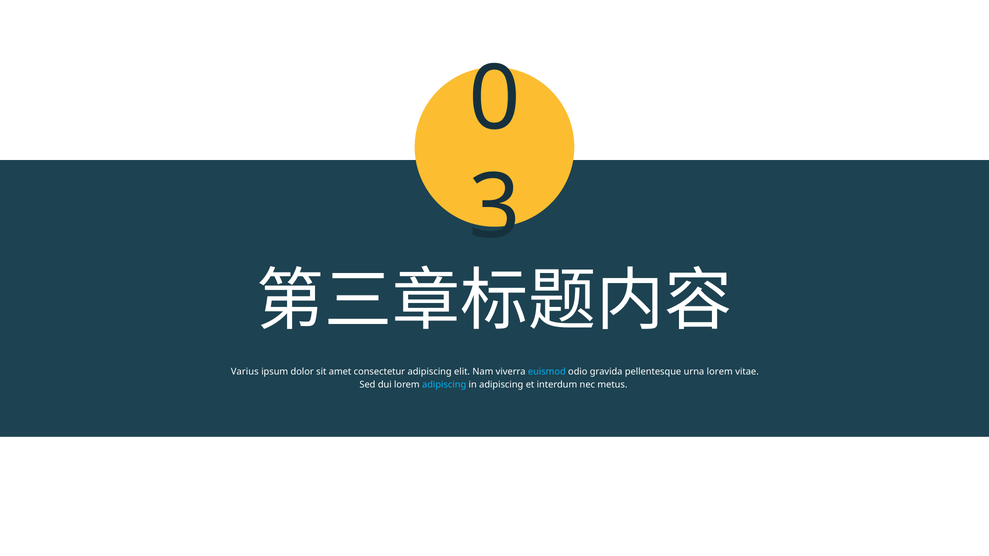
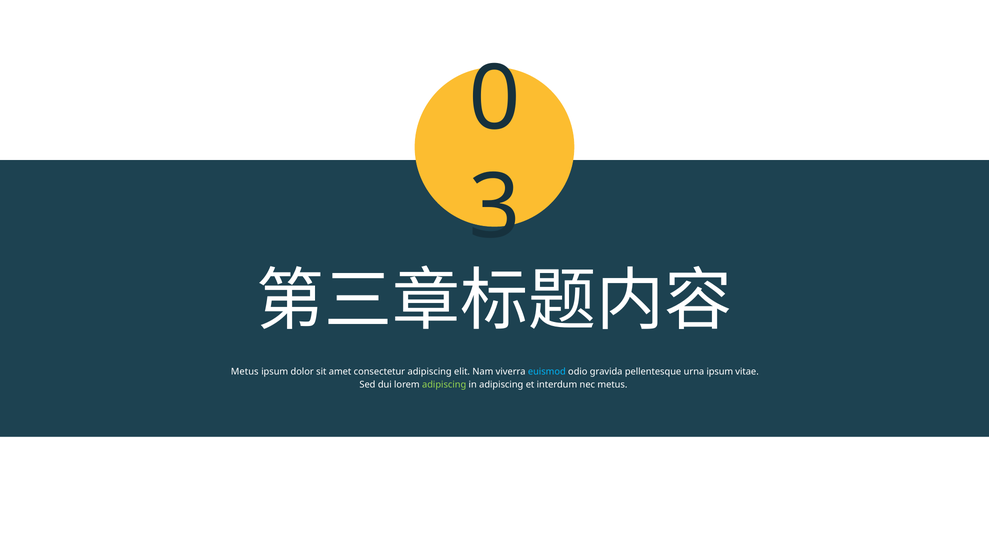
Varius at (245, 372): Varius -> Metus
urna lorem: lorem -> ipsum
adipiscing at (444, 385) colour: light blue -> light green
